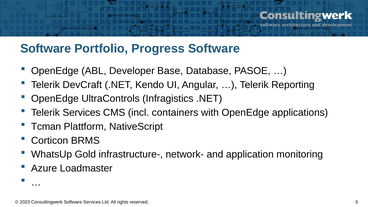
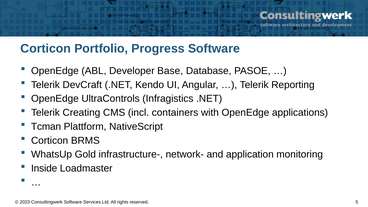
Software at (46, 48): Software -> Corticon
Telerik Services: Services -> Creating
Azure: Azure -> Inside
